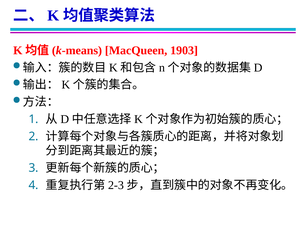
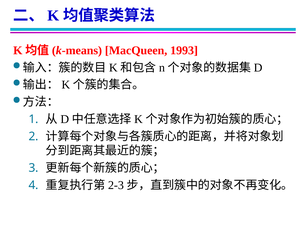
1903: 1903 -> 1993
